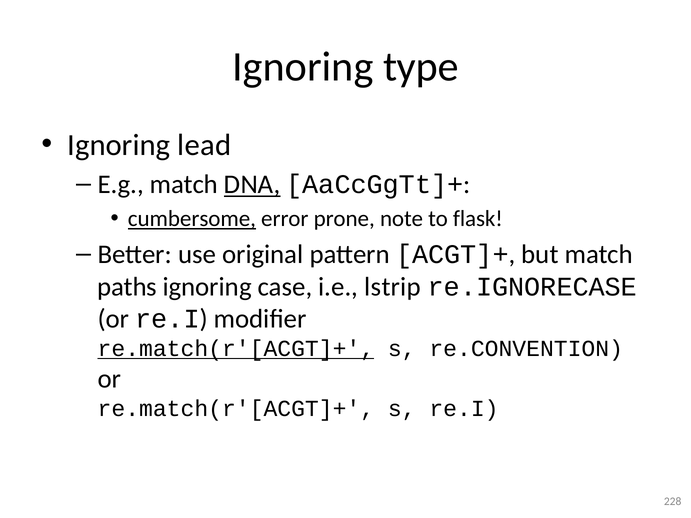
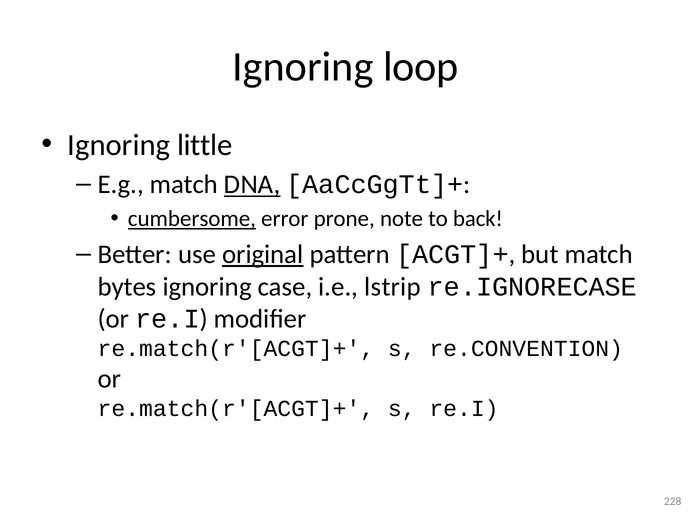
type: type -> loop
lead: lead -> little
flask: flask -> back
original underline: none -> present
paths: paths -> bytes
re.match(r'[ACGT]+ at (236, 349) underline: present -> none
